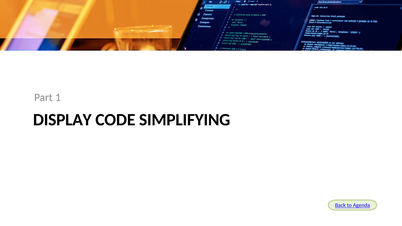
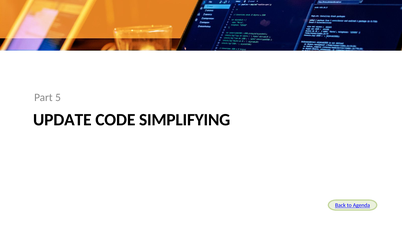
1: 1 -> 5
DISPLAY: DISPLAY -> UPDATE
